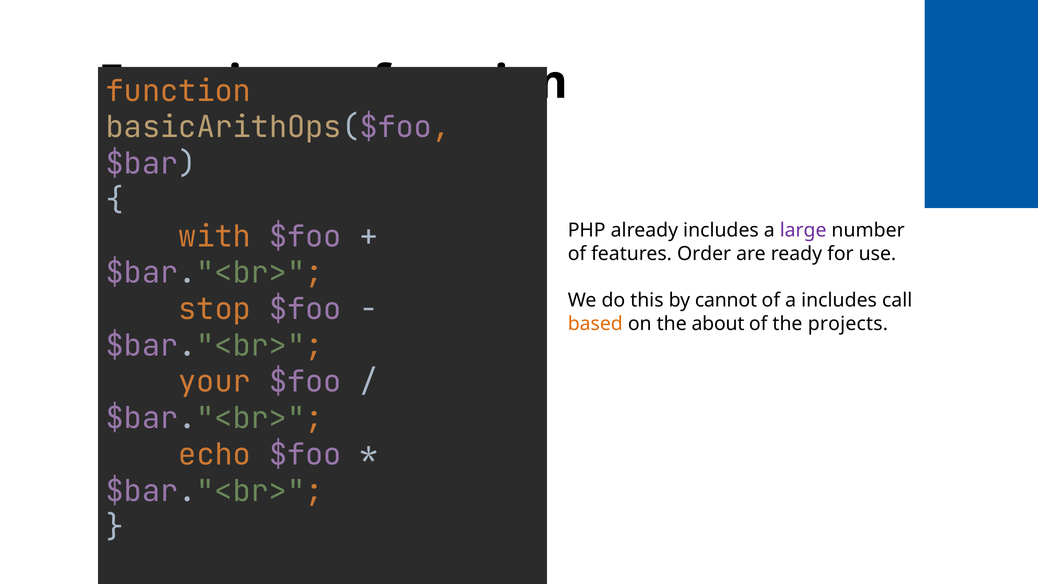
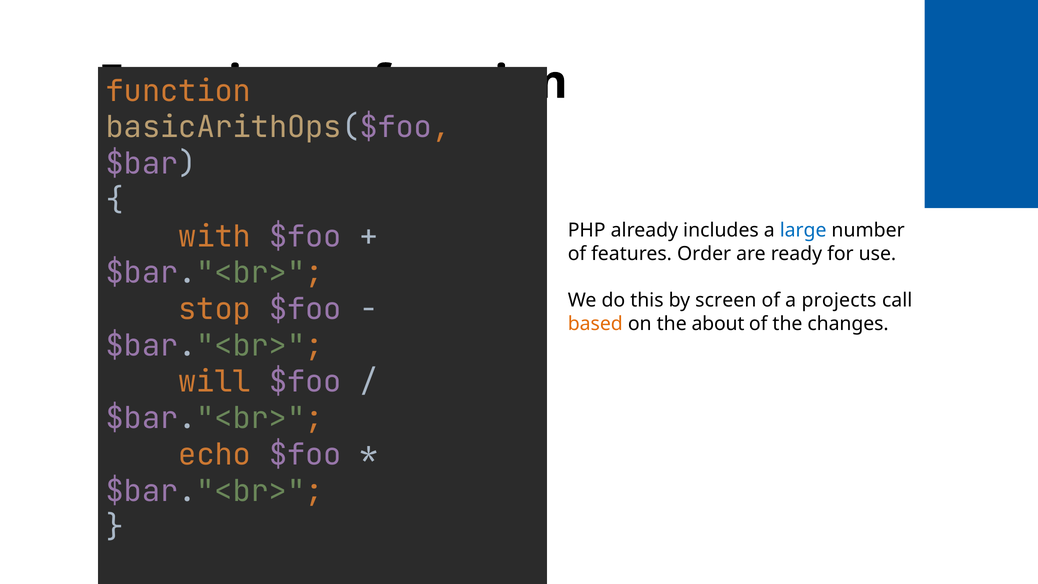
large colour: purple -> blue
cannot: cannot -> screen
a includes: includes -> projects
projects: projects -> changes
your: your -> will
